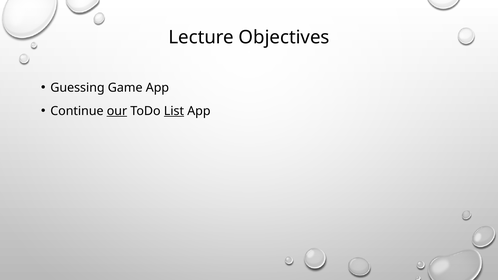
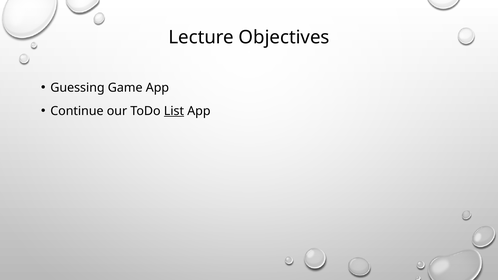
our underline: present -> none
